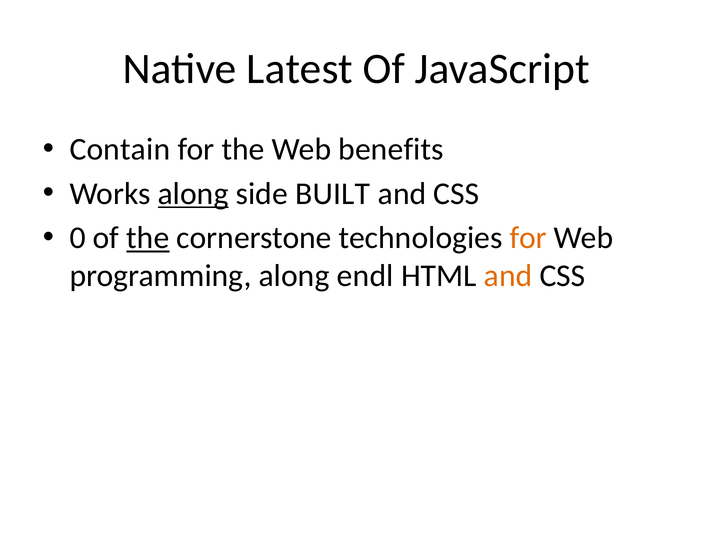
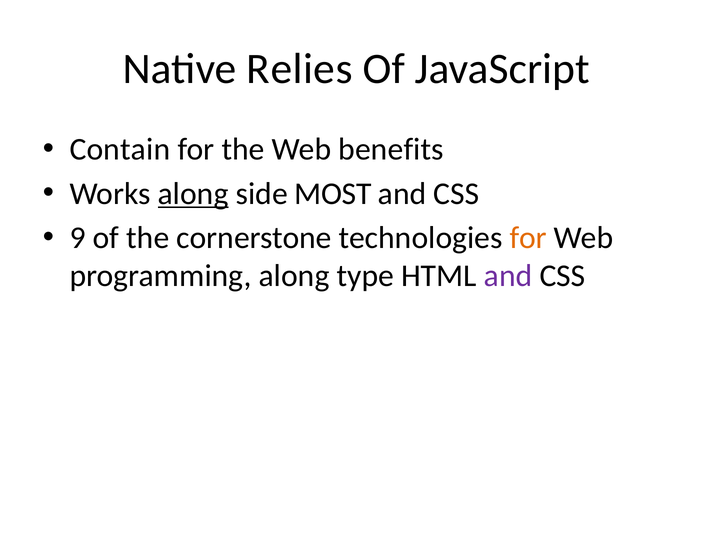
Latest: Latest -> Relies
BUILT: BUILT -> MOST
0: 0 -> 9
the at (148, 238) underline: present -> none
endl: endl -> type
and at (508, 276) colour: orange -> purple
